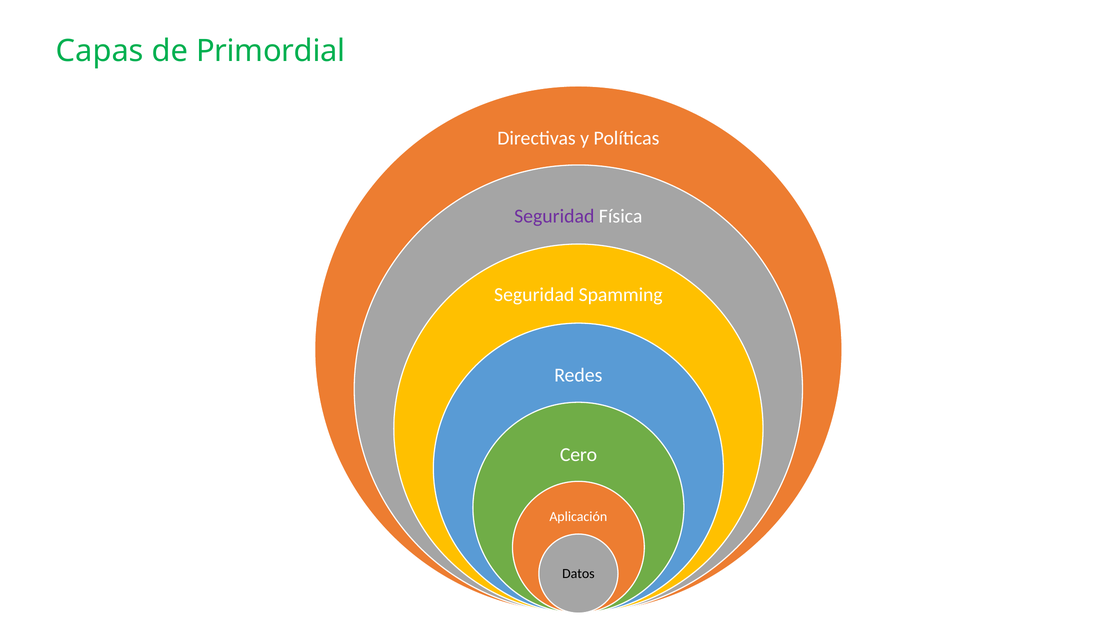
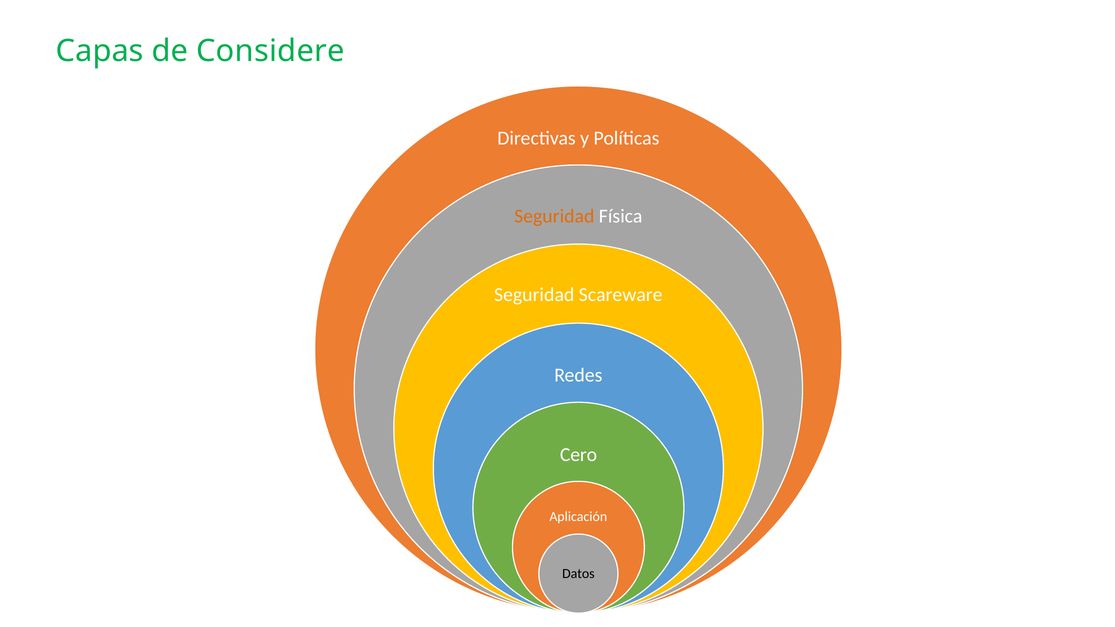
Primordial: Primordial -> Considere
Seguridad at (554, 216) colour: purple -> orange
Spamming: Spamming -> Scareware
